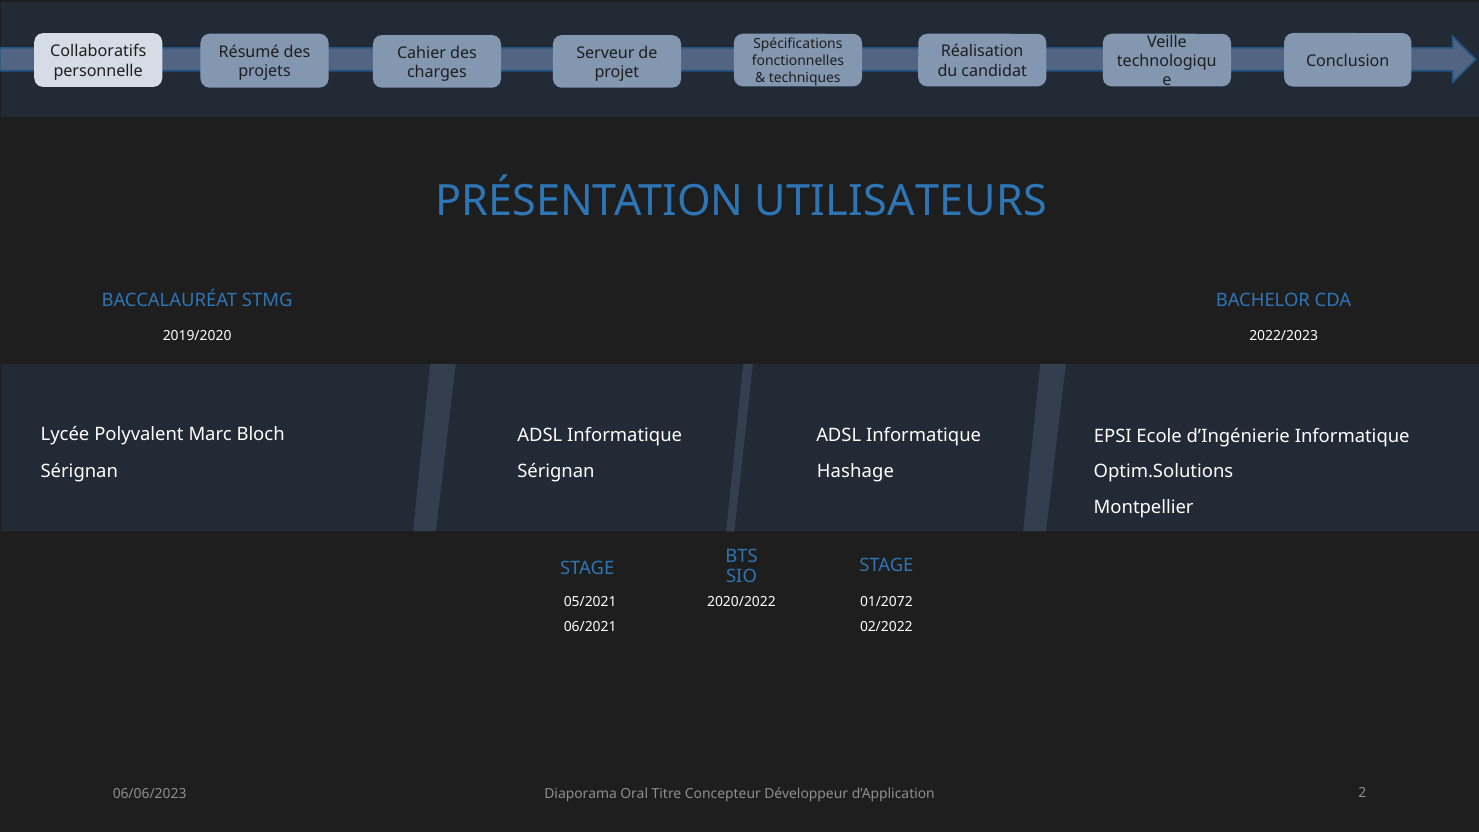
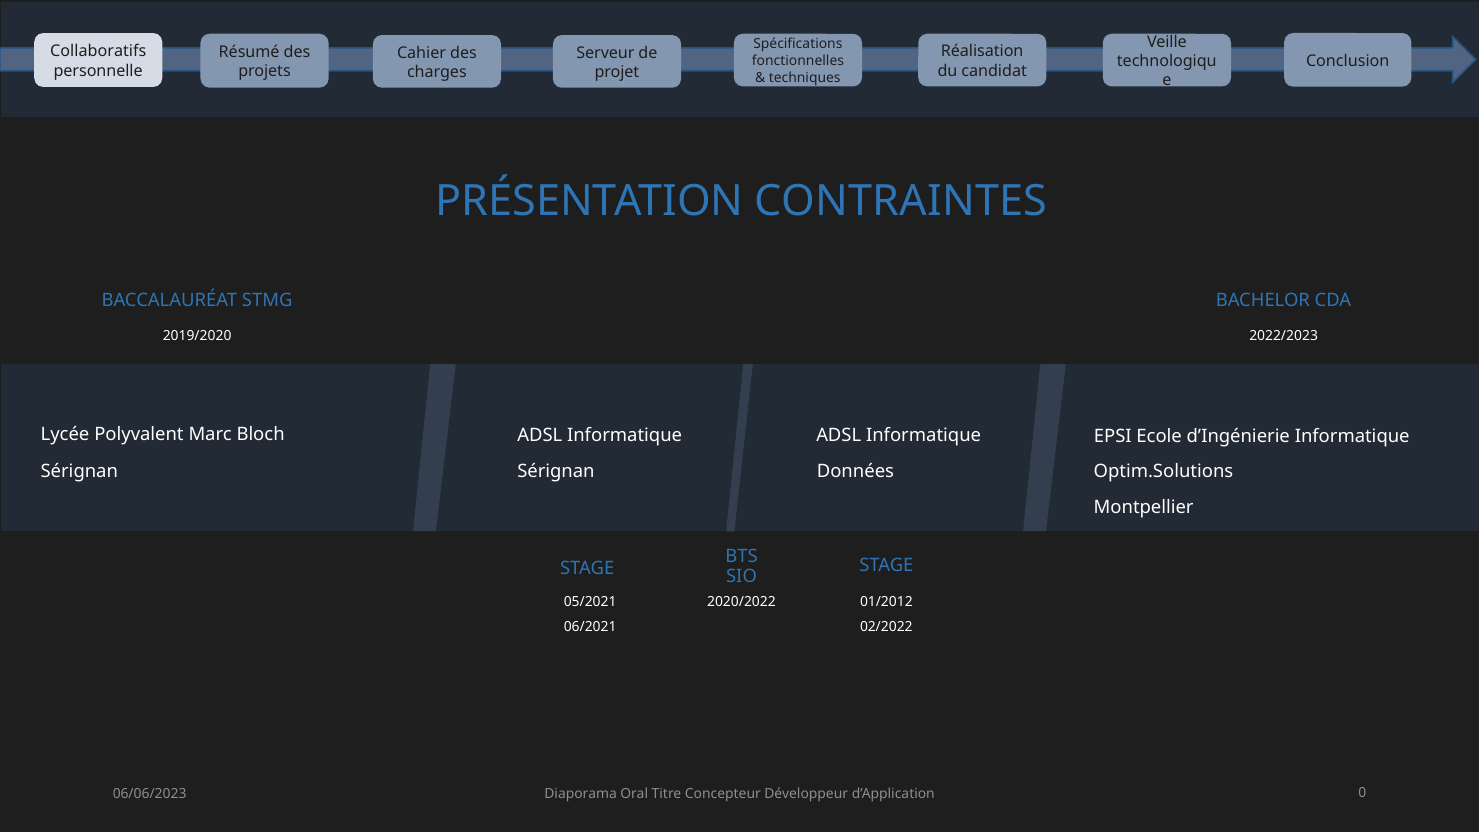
UTILISATEURS: UTILISATEURS -> CONTRAINTES
Hashage: Hashage -> Données
01/2072: 01/2072 -> 01/2012
2: 2 -> 0
